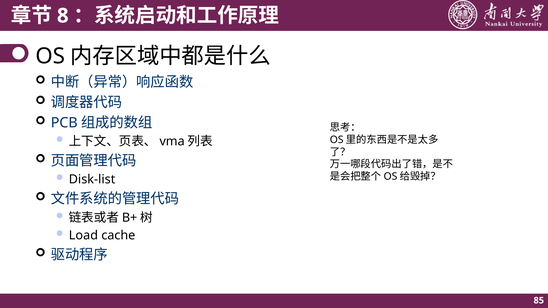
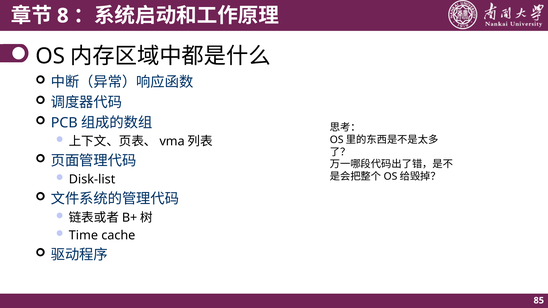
Load: Load -> Time
